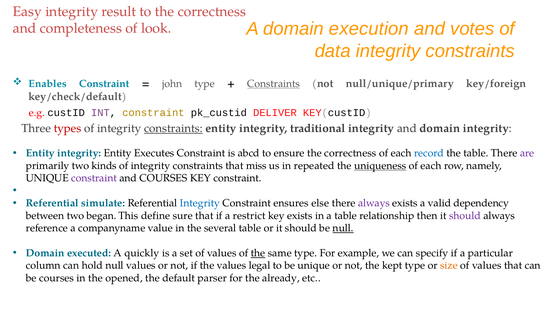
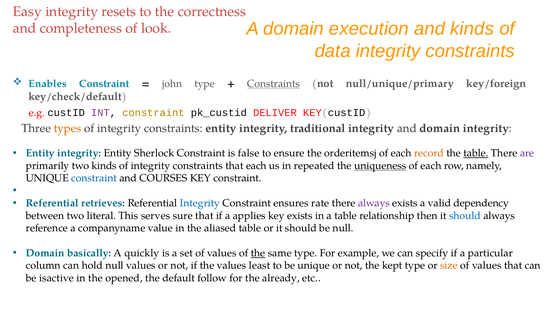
result: result -> resets
and votes: votes -> kinds
types colour: red -> orange
constraints at (173, 128) underline: present -> none
Executes: Executes -> Sherlock
abcd: abcd -> false
ensure the correctness: correctness -> orderitemsj
record colour: blue -> orange
table at (476, 153) underline: none -> present
that miss: miss -> each
constraint at (94, 178) colour: purple -> blue
simulate: simulate -> retrieves
else: else -> rate
began: began -> literal
define: define -> serves
restrict: restrict -> applies
should at (465, 215) colour: purple -> blue
several: several -> aliased
null at (343, 228) underline: present -> none
executed: executed -> basically
legal: legal -> least
be courses: courses -> isactive
parser: parser -> follow
